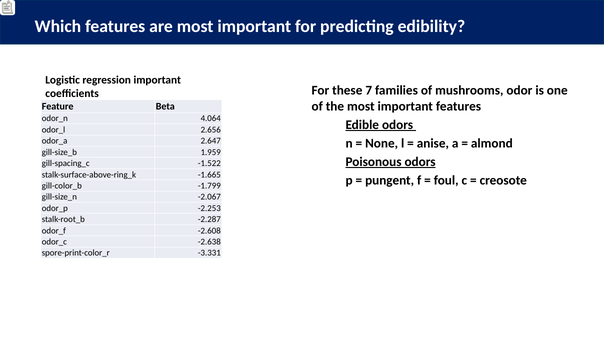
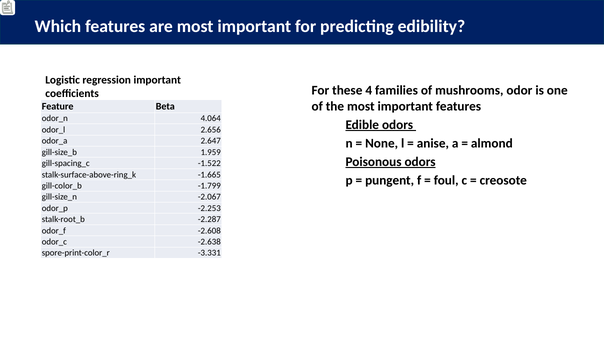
7: 7 -> 4
